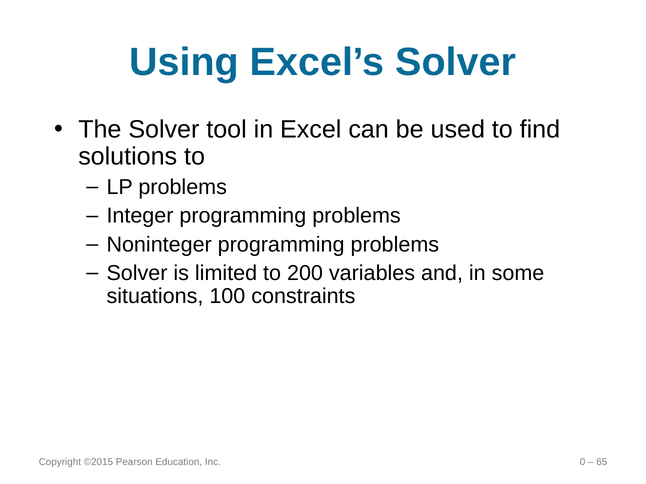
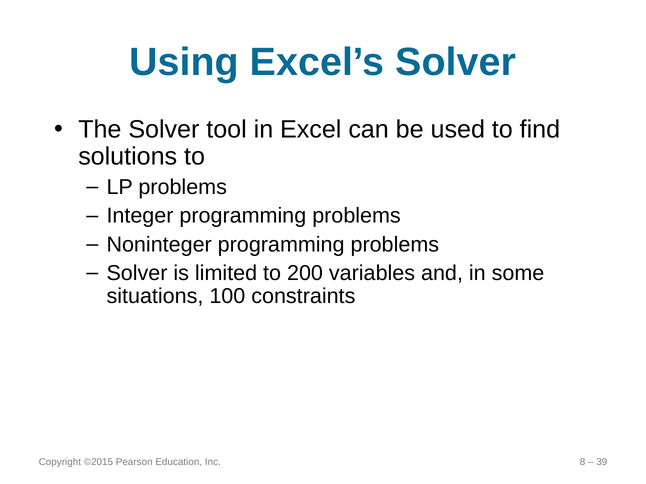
0: 0 -> 8
65: 65 -> 39
